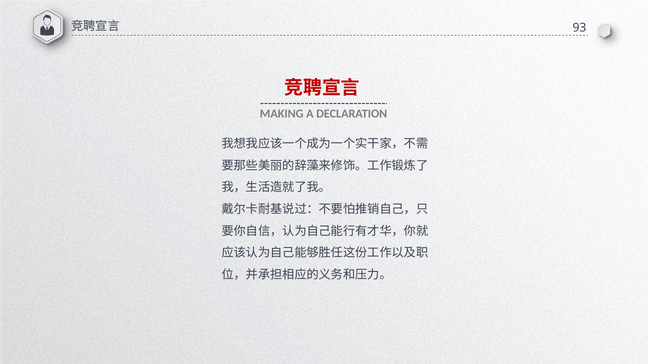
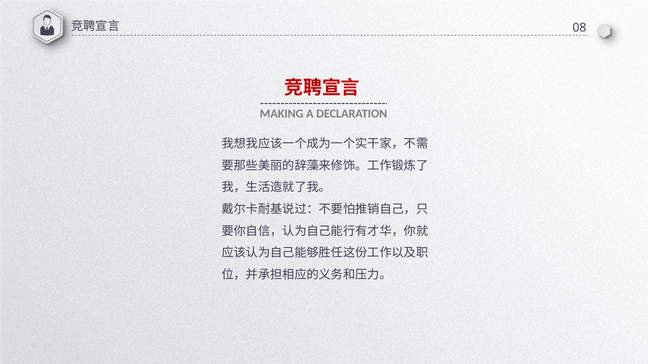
93: 93 -> 08
